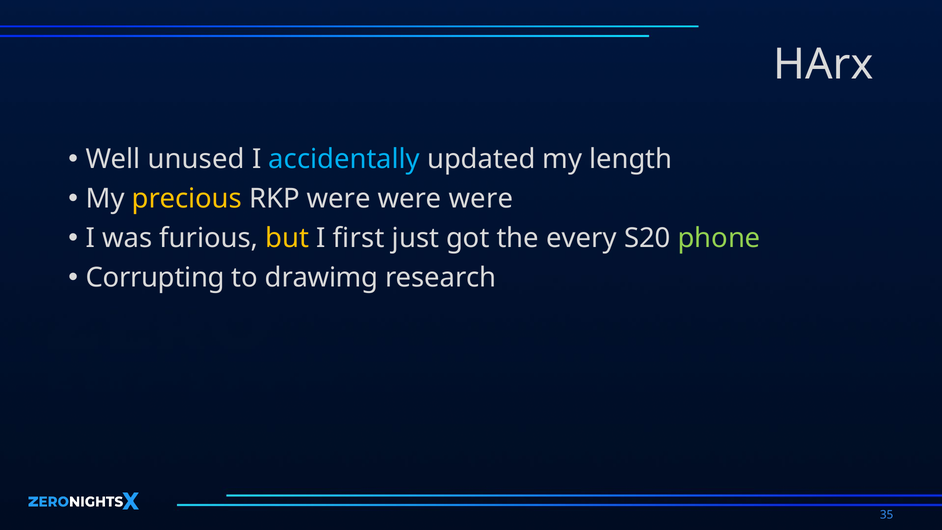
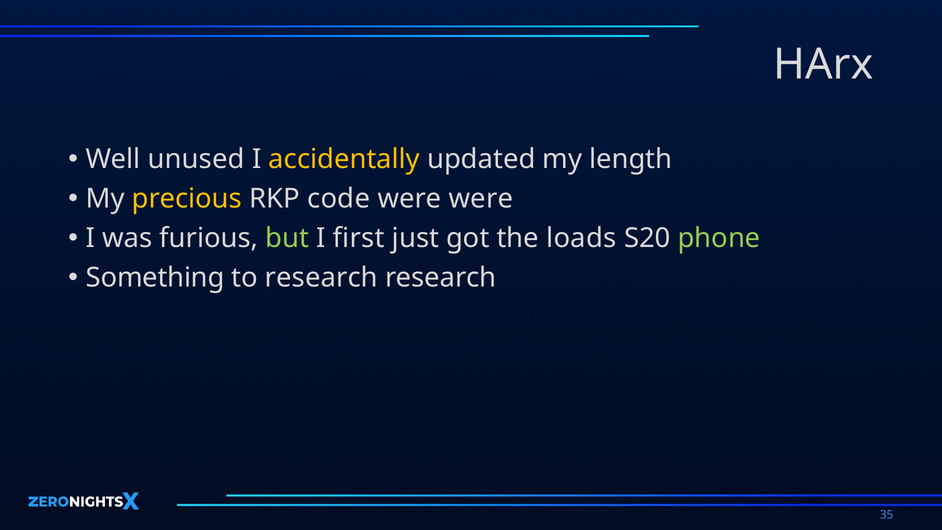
accidentally colour: light blue -> yellow
RKP were: were -> code
but colour: yellow -> light green
every: every -> loads
Corrupting: Corrupting -> Something
to drawimg: drawimg -> research
